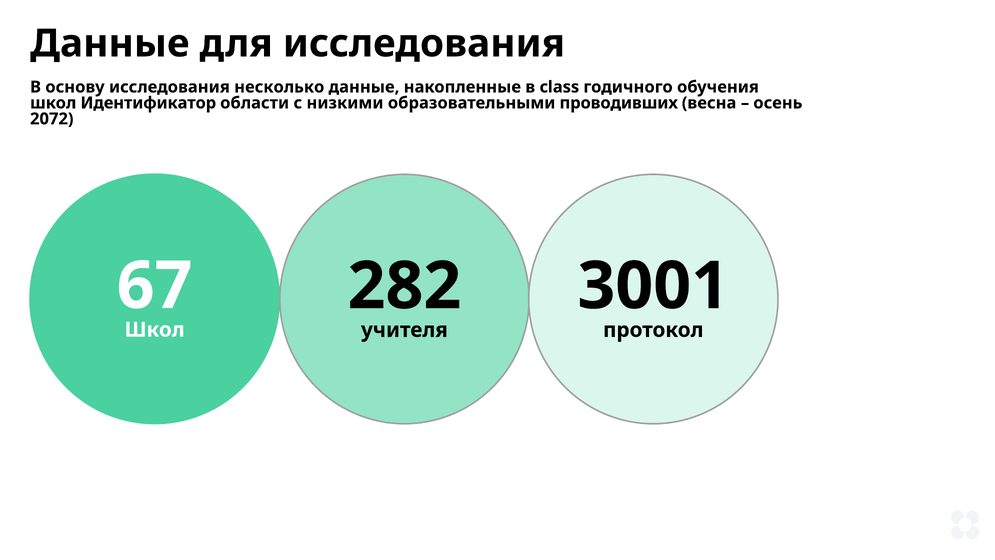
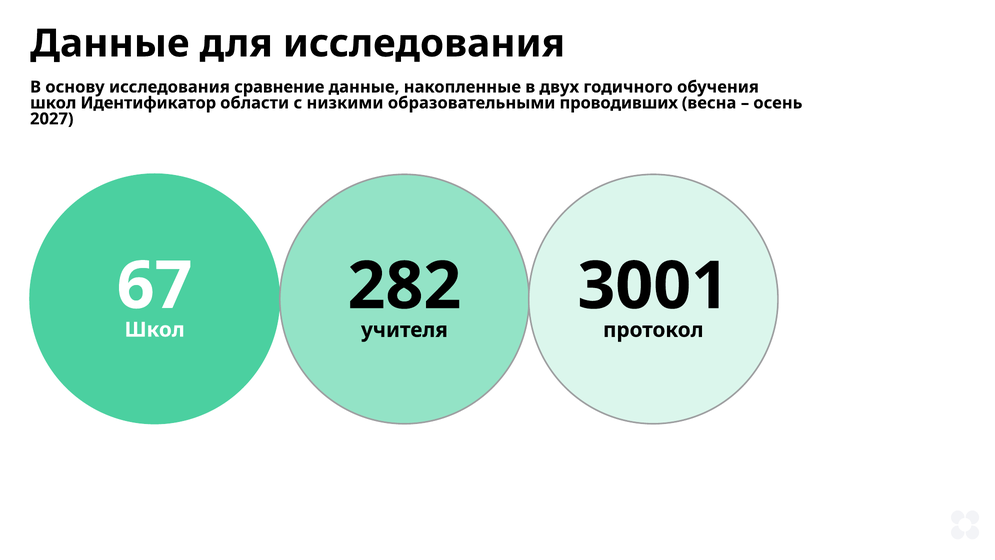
несколько: несколько -> сравнение
class: class -> двух
2072: 2072 -> 2027
